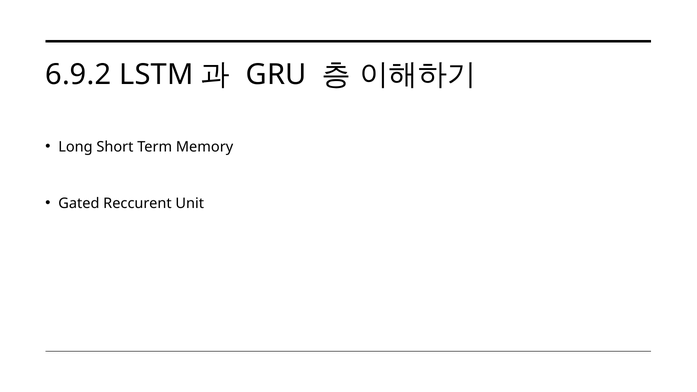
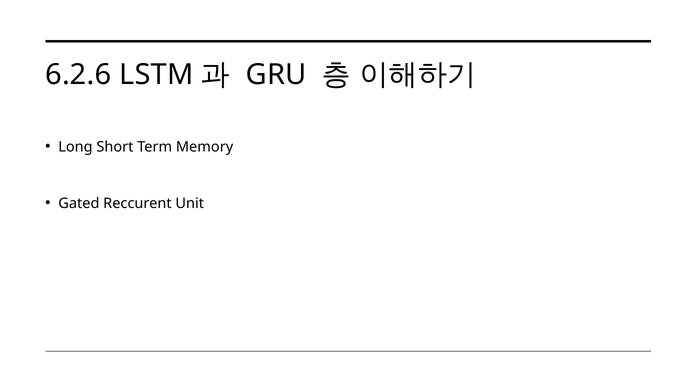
6.9.2: 6.9.2 -> 6.2.6
